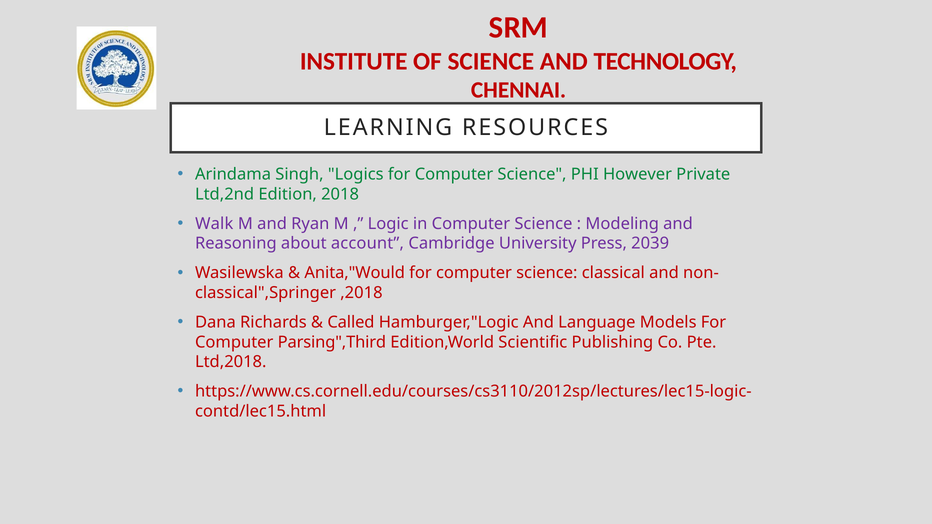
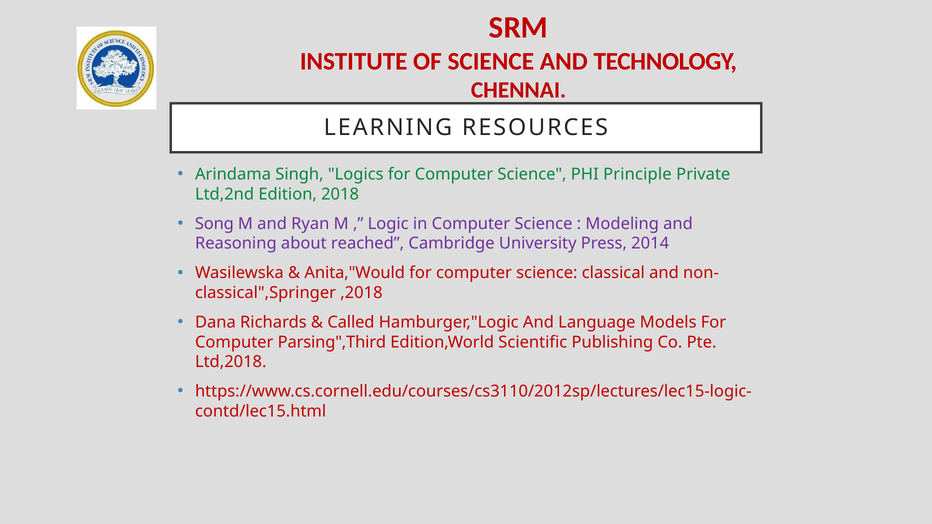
However: However -> Principle
Walk: Walk -> Song
account: account -> reached
2039: 2039 -> 2014
